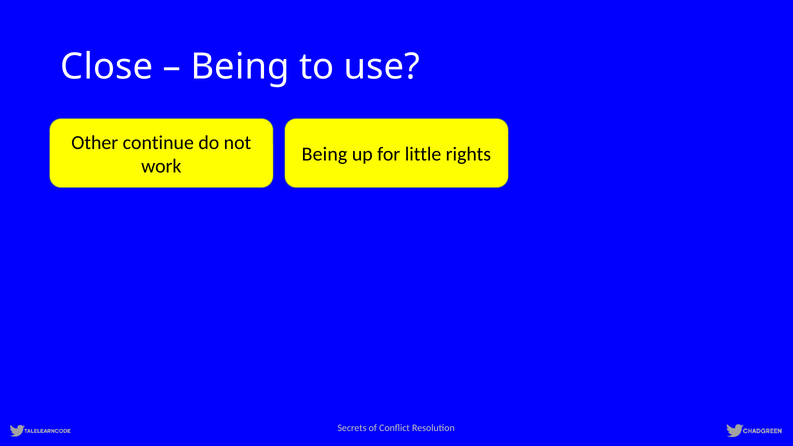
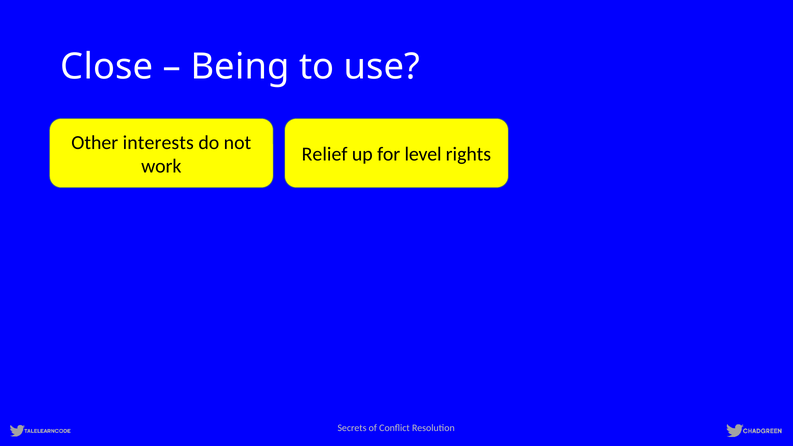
continue: continue -> interests
Being at (325, 154): Being -> Relief
little: little -> level
